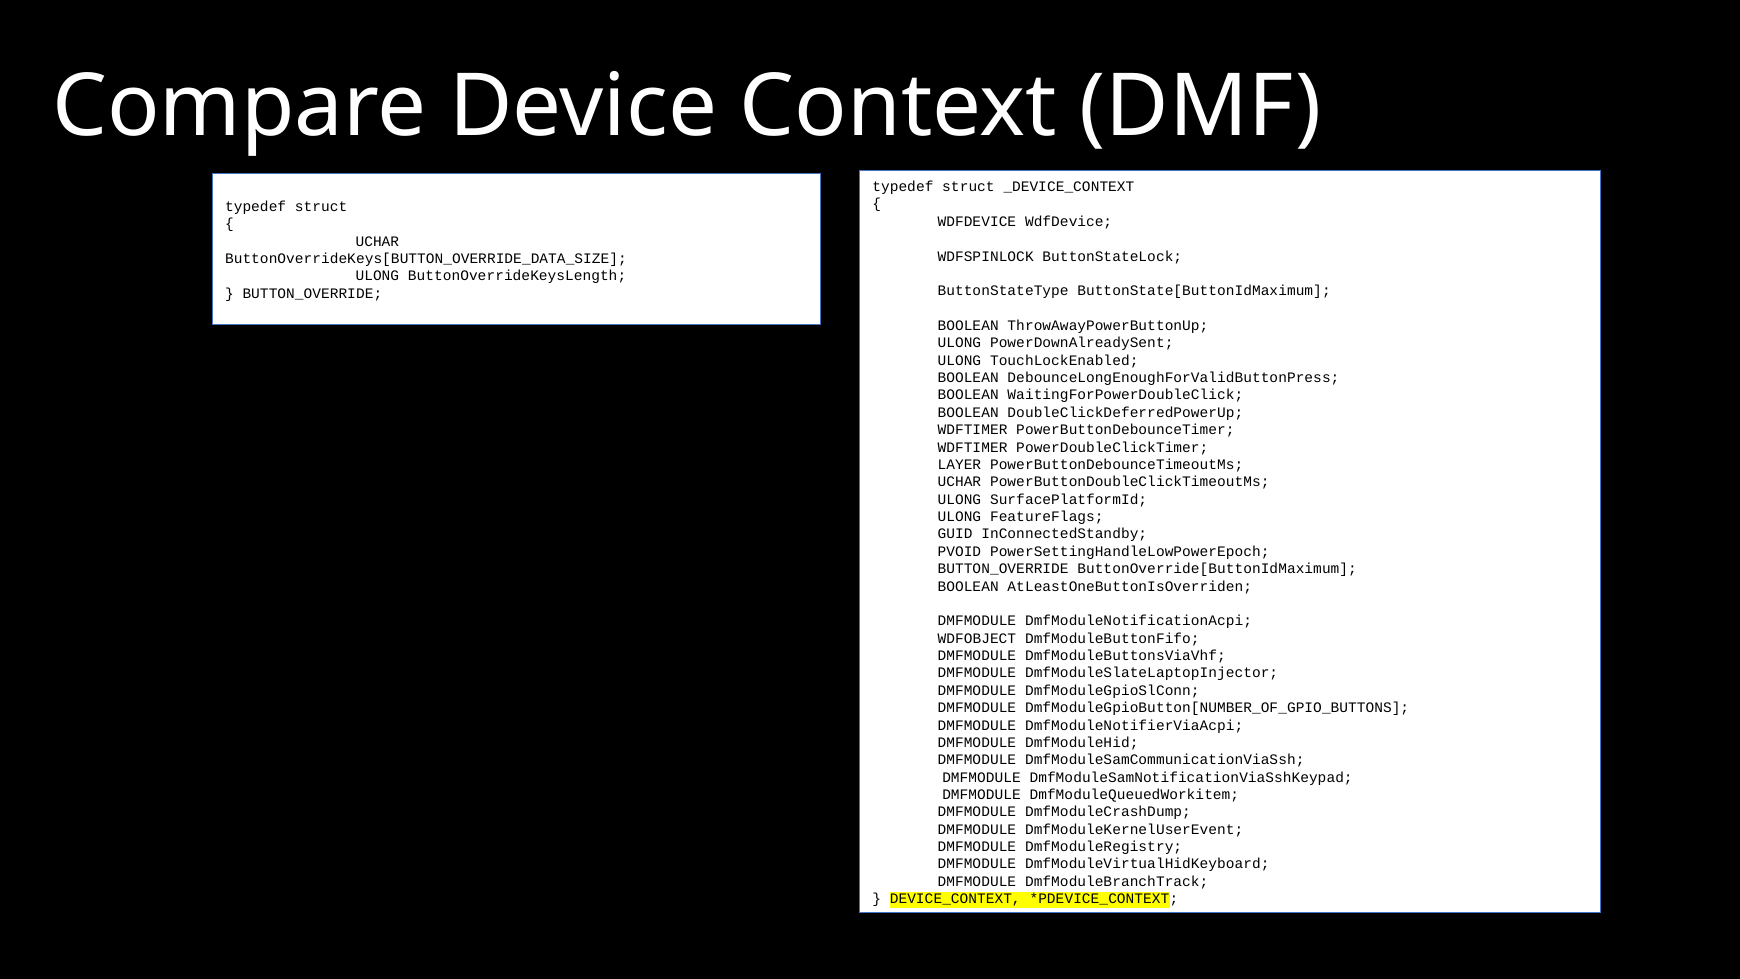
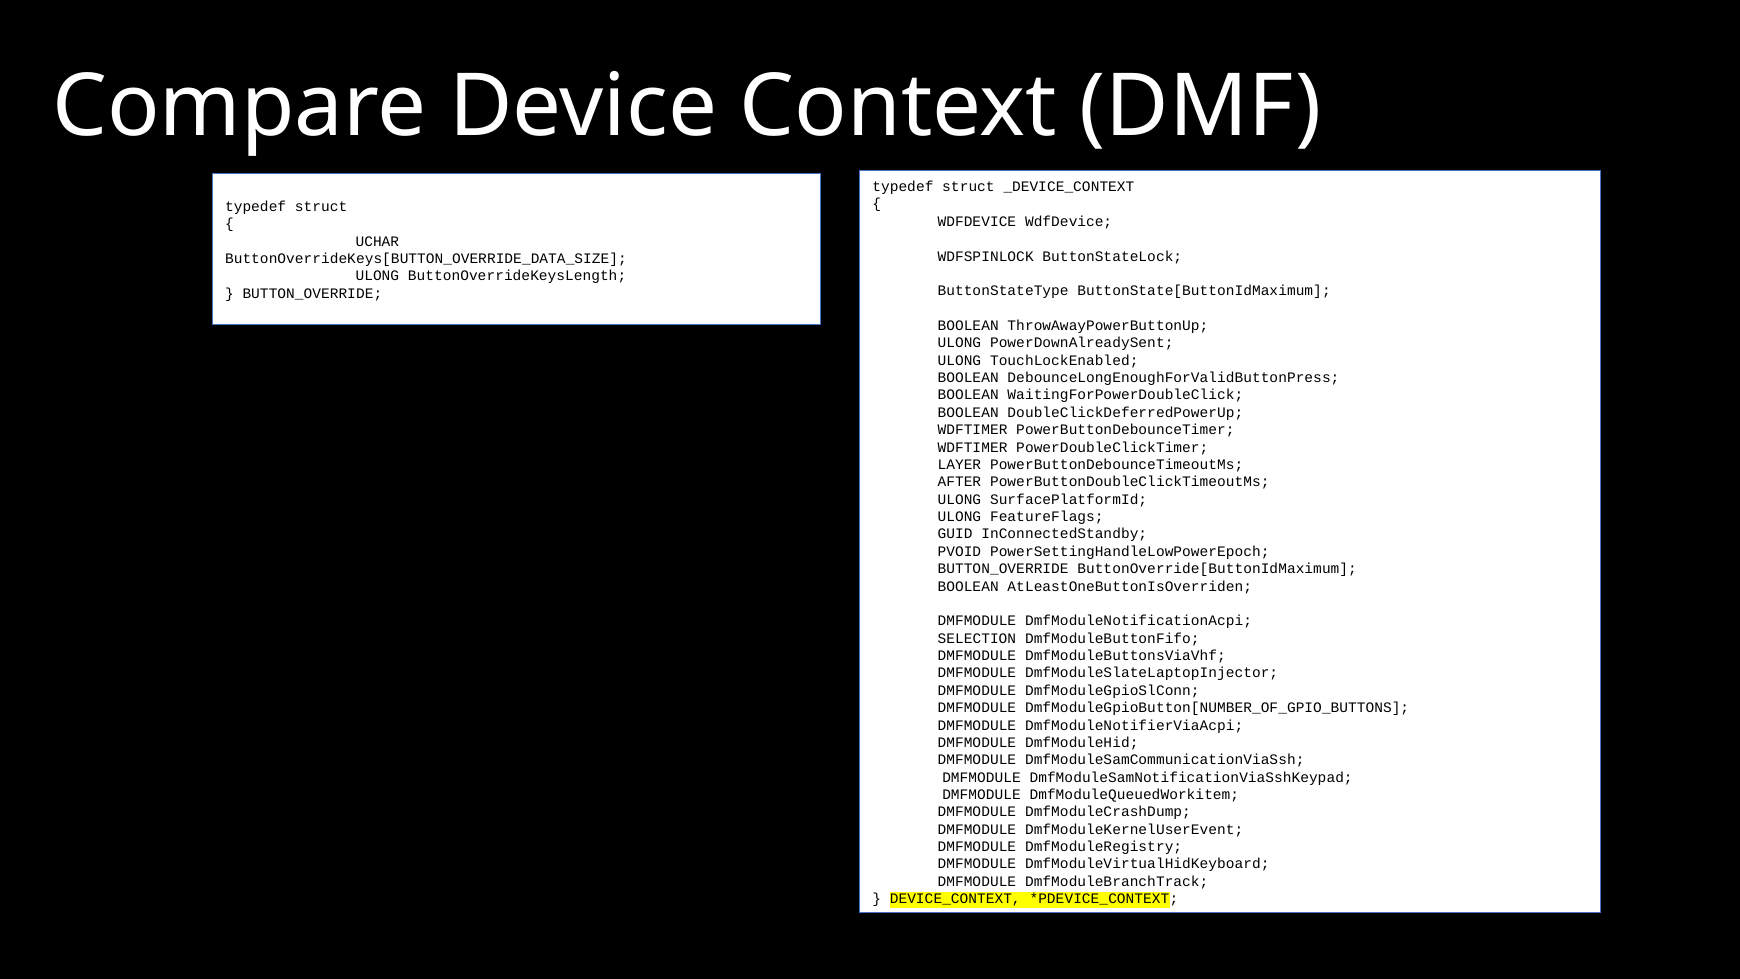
UCHAR at (959, 482): UCHAR -> AFTER
WDFOBJECT: WDFOBJECT -> SELECTION
